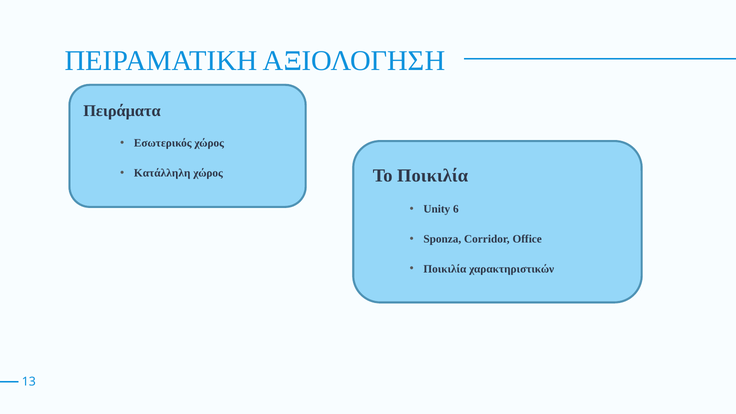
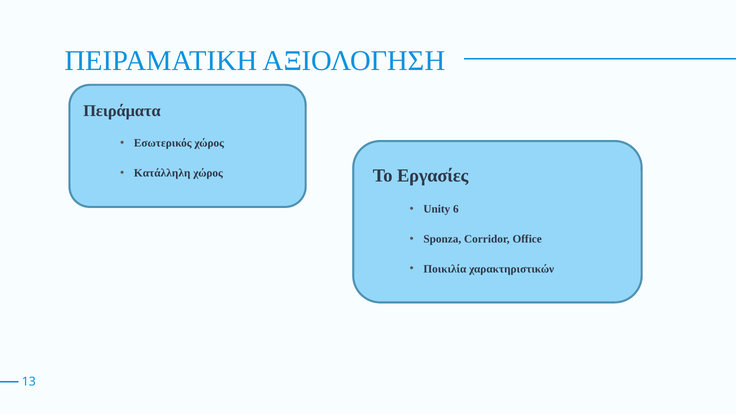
Το Ποικιλία: Ποικιλία -> Εργασίες
